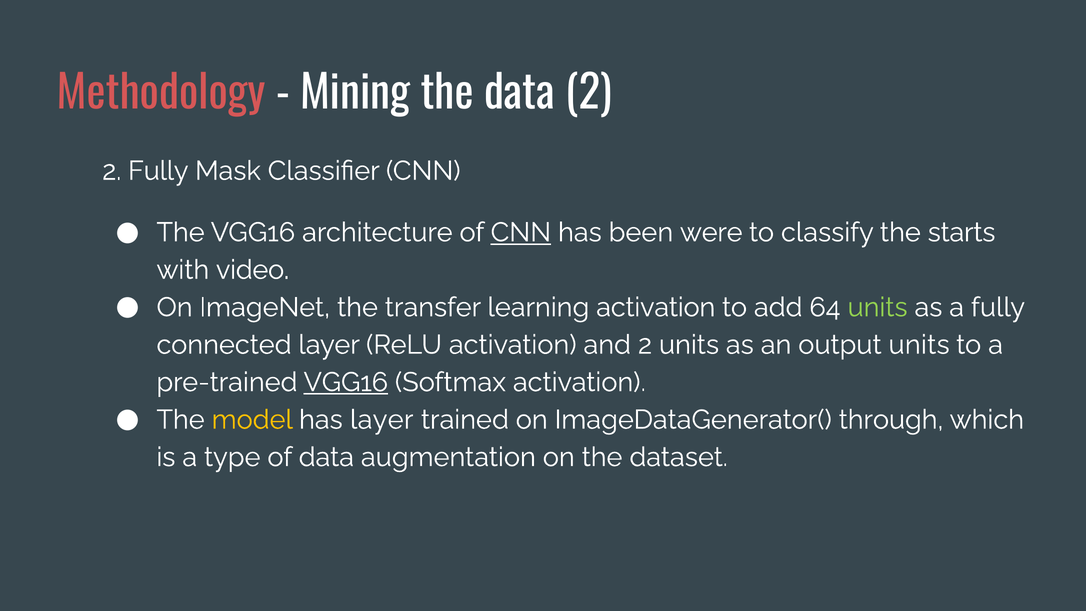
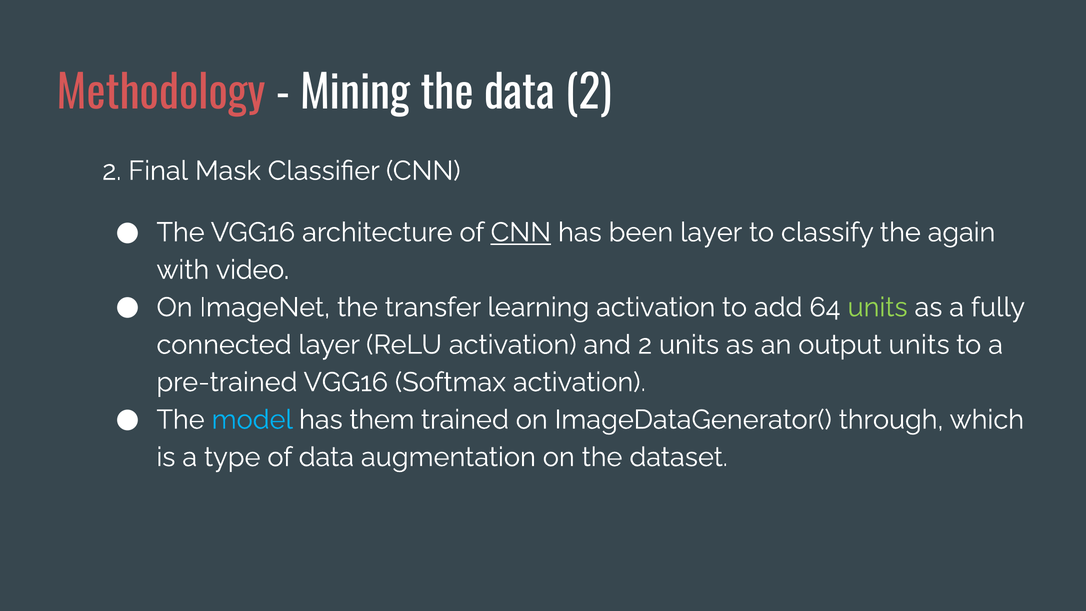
2 Fully: Fully -> Final
been were: were -> layer
starts: starts -> again
VGG16 at (346, 382) underline: present -> none
model colour: yellow -> light blue
has layer: layer -> them
